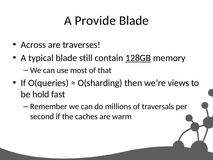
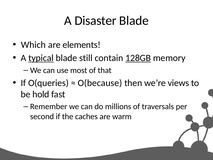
Provide: Provide -> Disaster
Across: Across -> Which
traverses: traverses -> elements
typical underline: none -> present
O(sharding: O(sharding -> O(because
